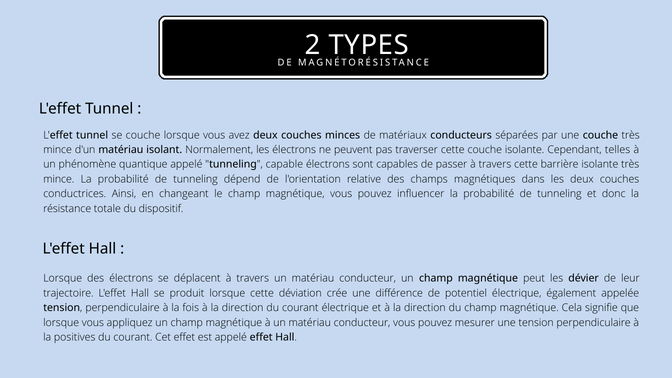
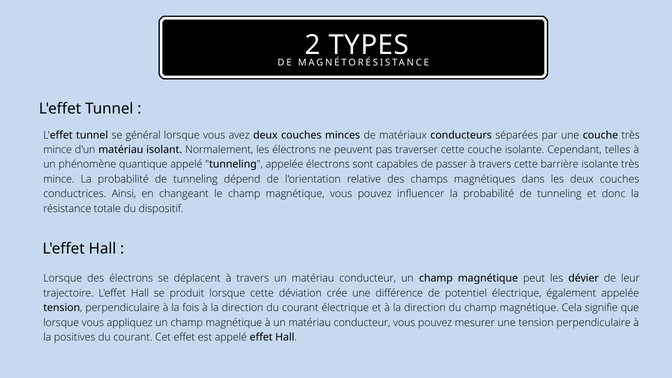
se couche: couche -> général
capable at (284, 164): capable -> appelée
